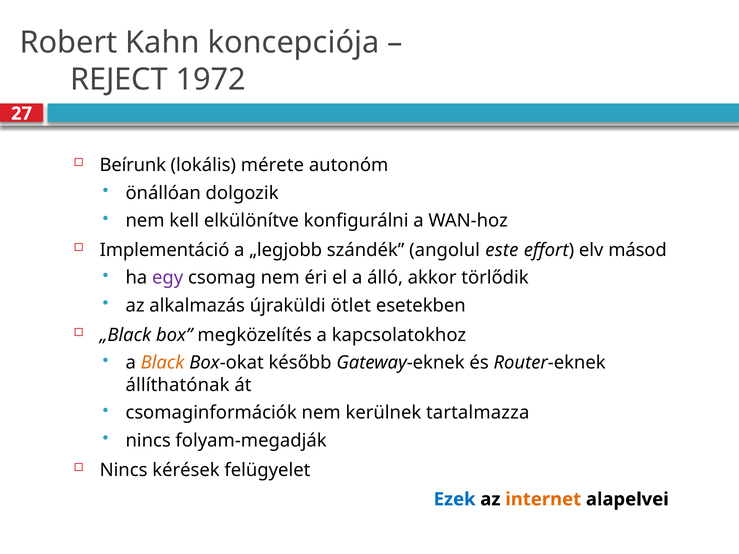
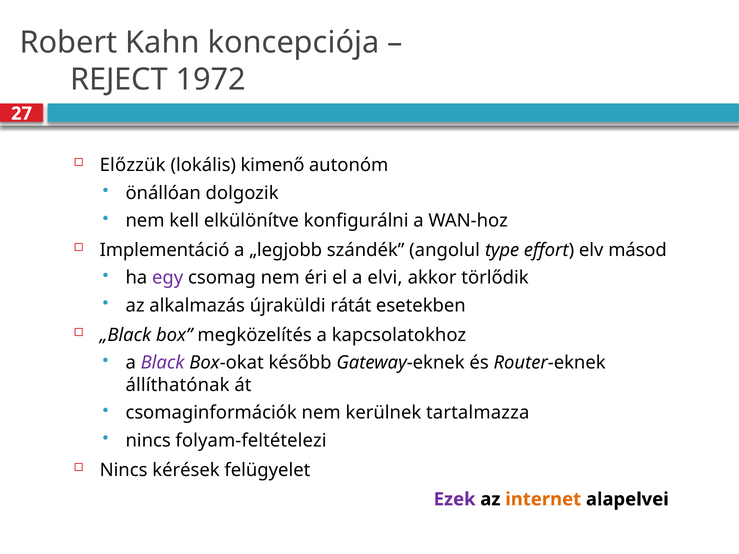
Beírunk: Beírunk -> Előzzük
mérete: mérete -> kimenő
este: este -> type
álló: álló -> elvi
ötlet: ötlet -> rátát
Black colour: orange -> purple
folyam-megadják: folyam-megadják -> folyam-feltételezi
Ezek colour: blue -> purple
